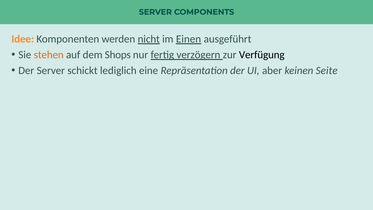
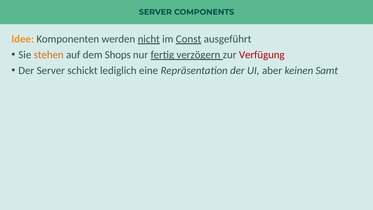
Einen: Einen -> Const
Verfügung colour: black -> red
Seite: Seite -> Samt
